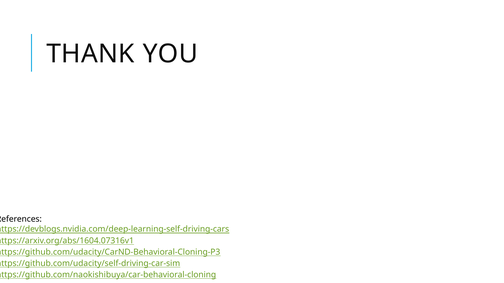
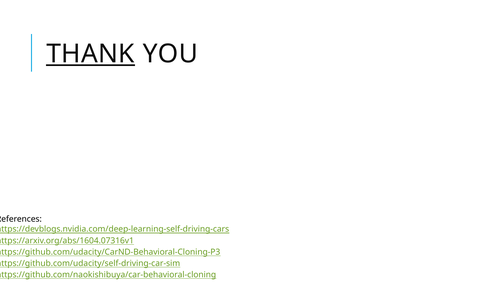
THANK underline: none -> present
